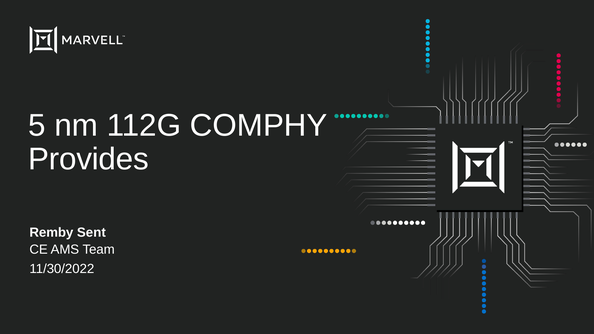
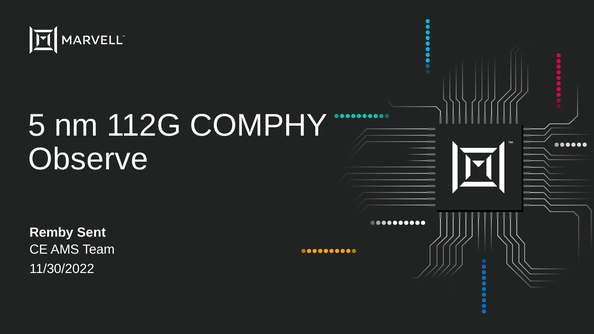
Provides: Provides -> Observe
